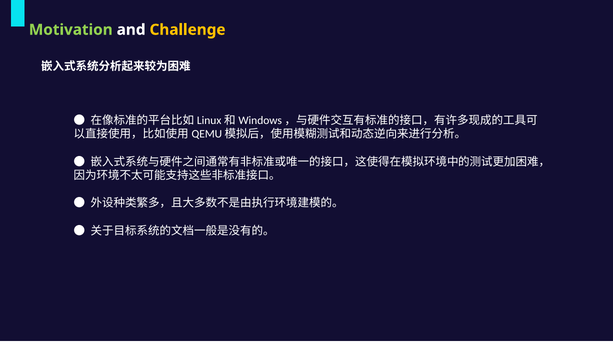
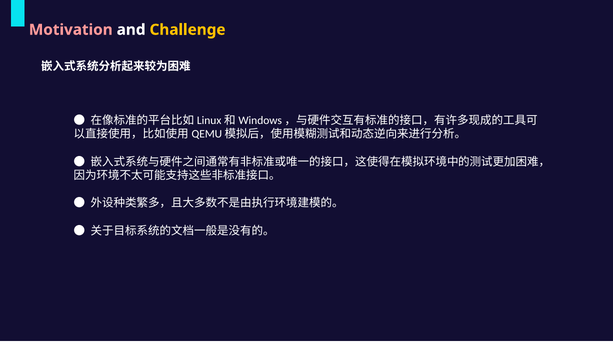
Motivation colour: light green -> pink
